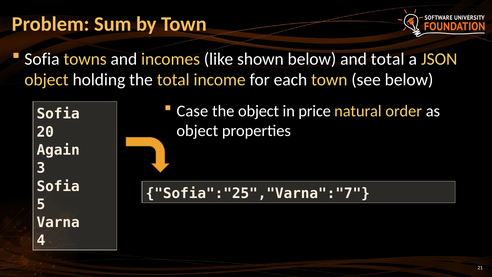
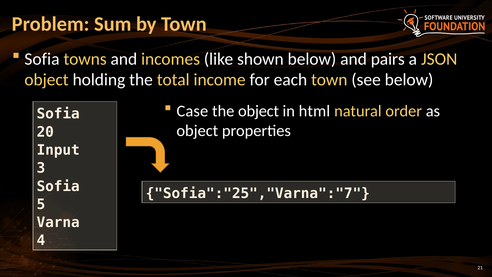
and total: total -> pairs
price: price -> html
Again: Again -> Input
